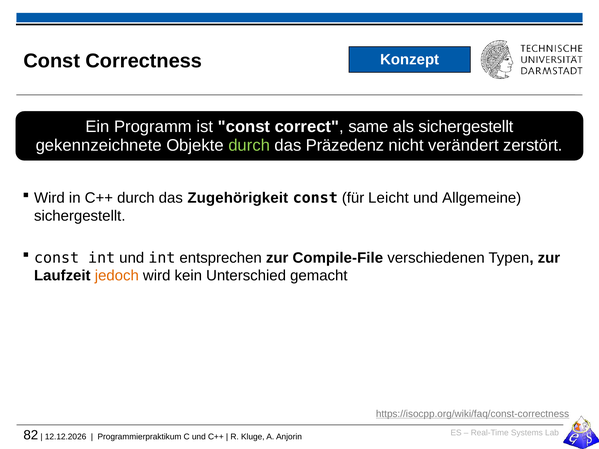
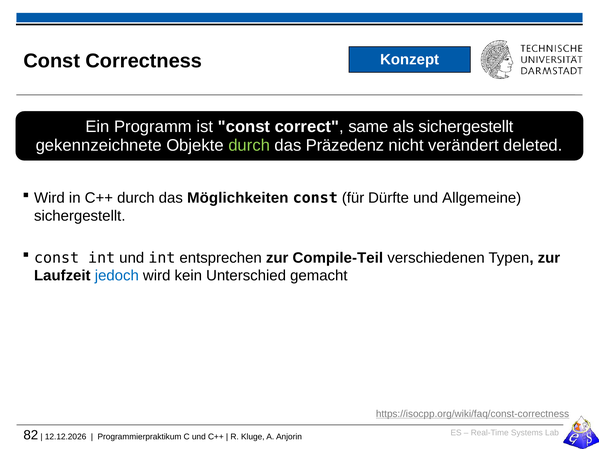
zerstört: zerstört -> deleted
Zugehörigkeit: Zugehörigkeit -> Möglichkeiten
Leicht: Leicht -> Dürfte
Compile-File: Compile-File -> Compile-Teil
jedoch colour: orange -> blue
